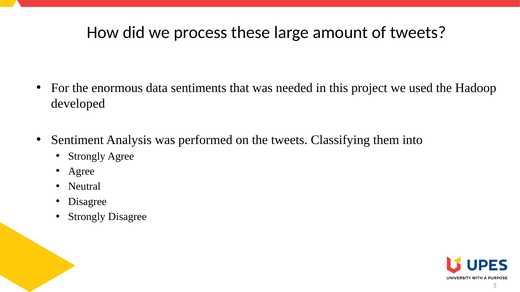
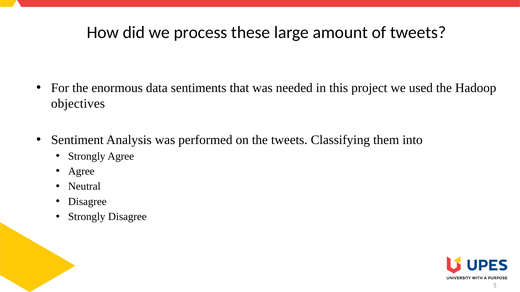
developed: developed -> objectives
